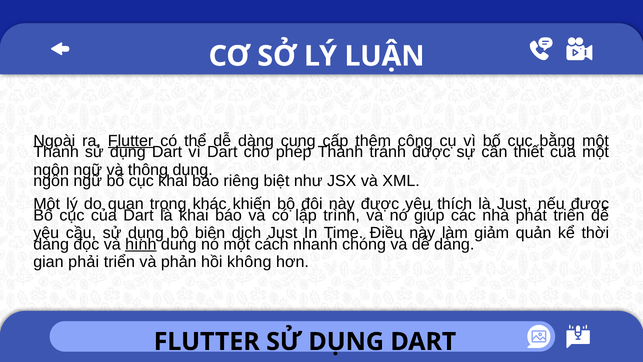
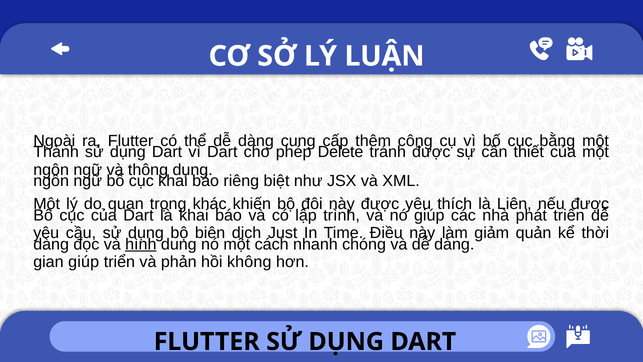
Flutter at (131, 141) underline: present -> none
phép Thành: Thành -> Delete
là Just: Just -> Liên
gian phải: phải -> giúp
